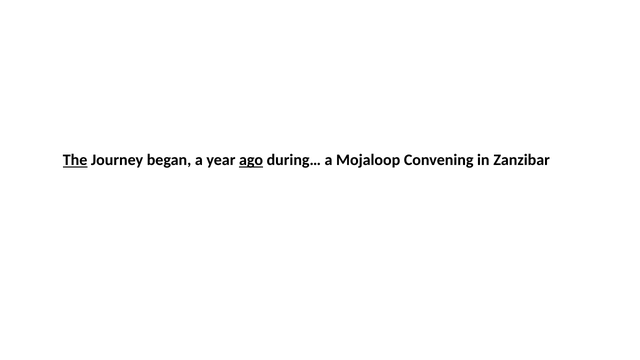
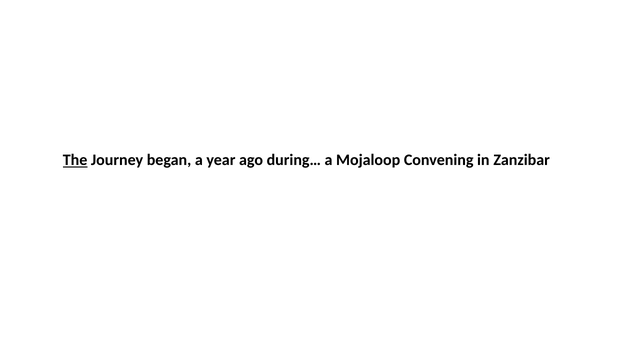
ago underline: present -> none
